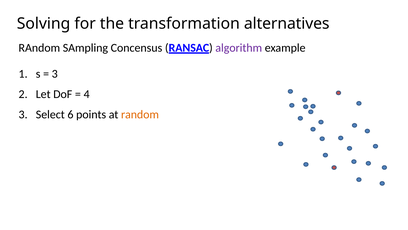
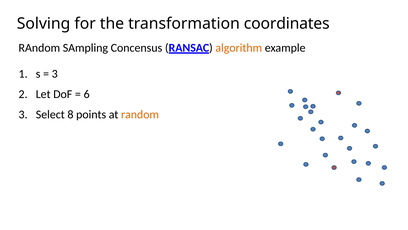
alternatives: alternatives -> coordinates
algorithm colour: purple -> orange
4: 4 -> 6
6: 6 -> 8
